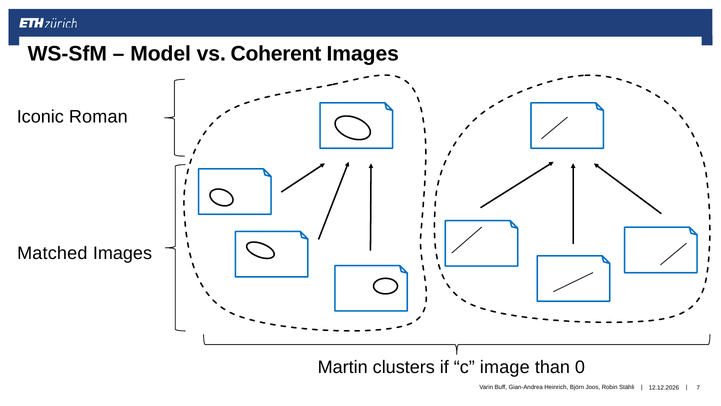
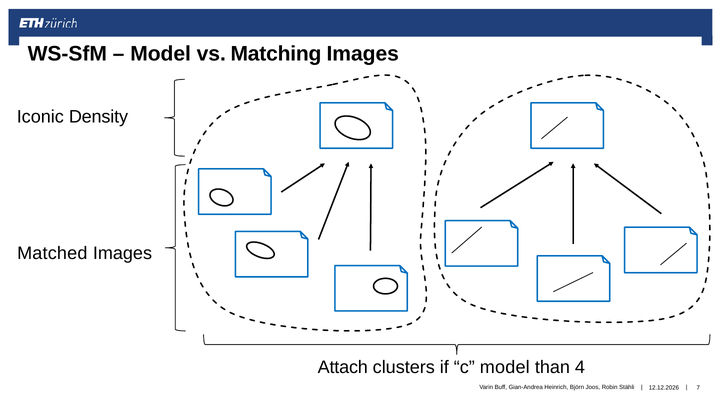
Coherent: Coherent -> Matching
Roman: Roman -> Density
Martin: Martin -> Attach
c image: image -> model
0: 0 -> 4
